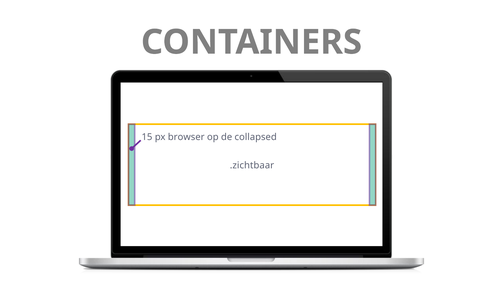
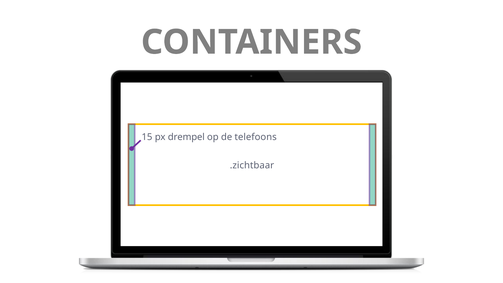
browser: browser -> drempel
collapsed: collapsed -> telefoons
